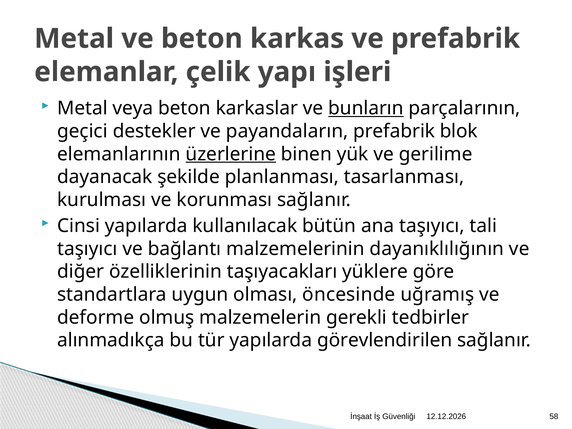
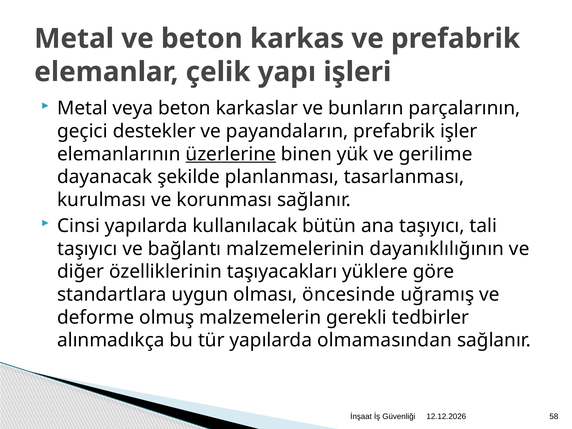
bunların underline: present -> none
blok: blok -> işler
görevlendirilen: görevlendirilen -> olmamasından
